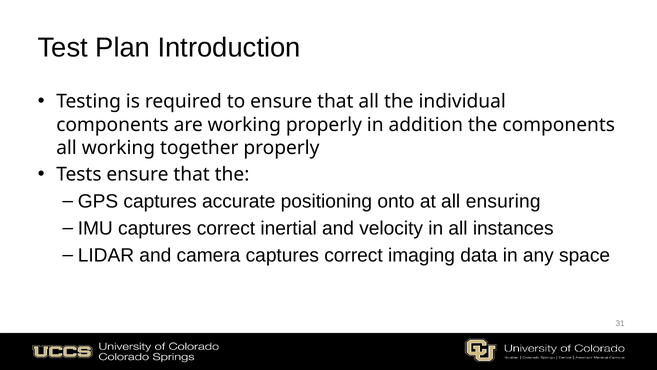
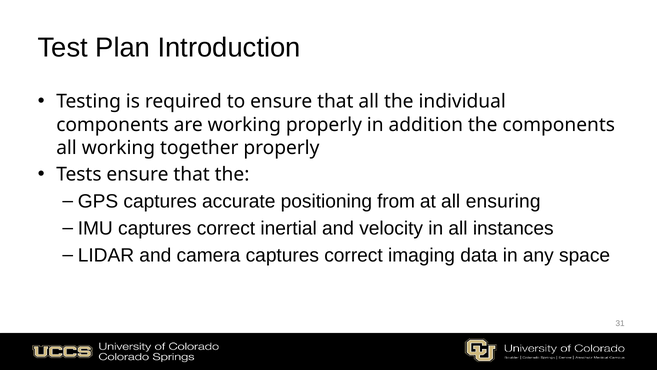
onto: onto -> from
